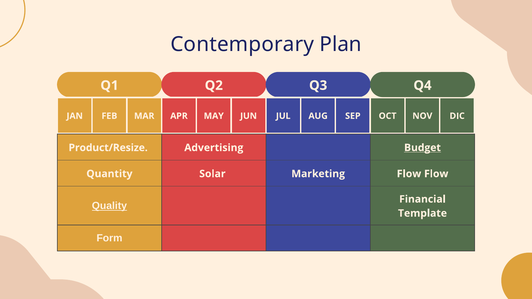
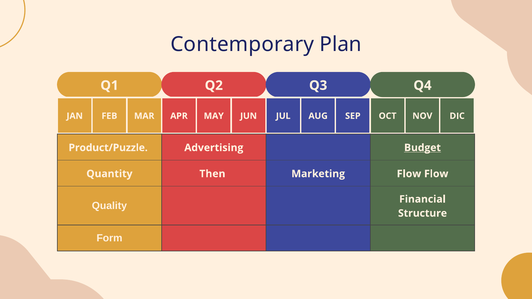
Product/Resize: Product/Resize -> Product/Puzzle
Solar: Solar -> Then
Quality underline: present -> none
Template: Template -> Structure
